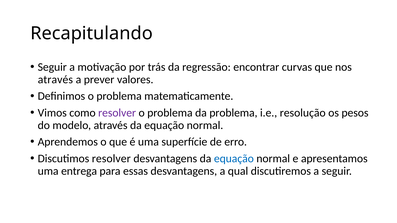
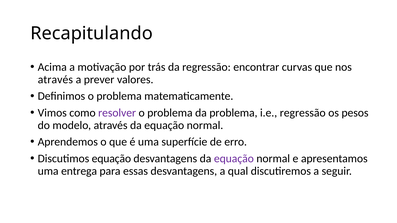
Seguir at (52, 67): Seguir -> Acima
i.e resolução: resolução -> regressão
Discutimos resolver: resolver -> equação
equação at (234, 159) colour: blue -> purple
